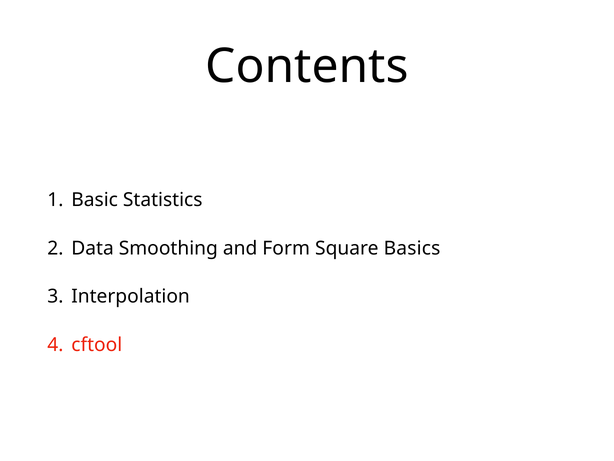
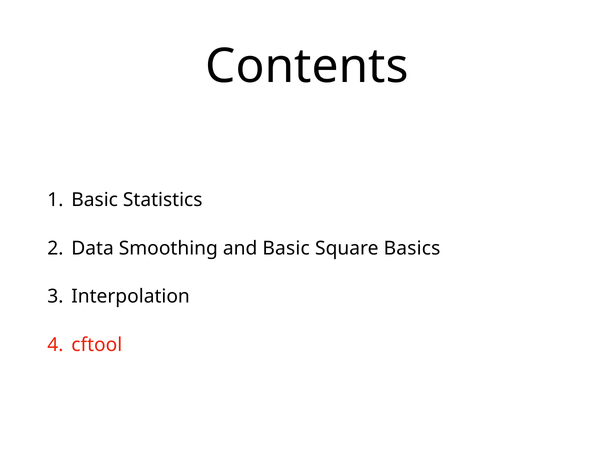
and Form: Form -> Basic
